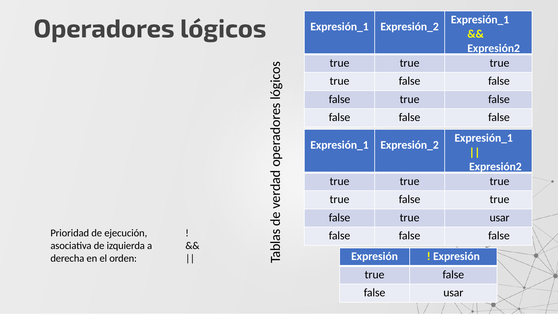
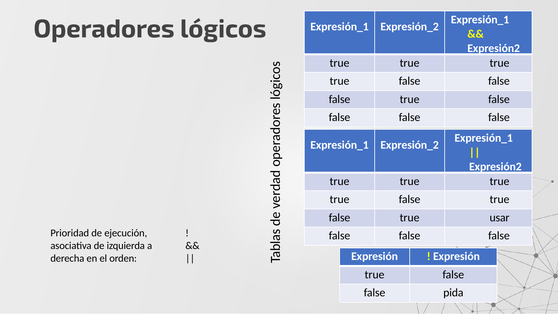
false usar: usar -> pida
